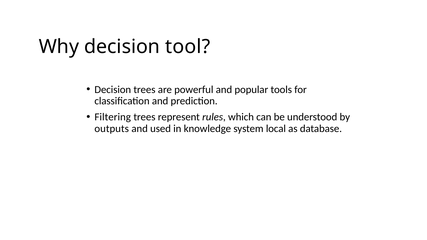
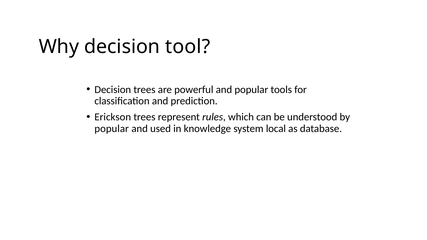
Filtering: Filtering -> Erickson
outputs at (112, 129): outputs -> popular
